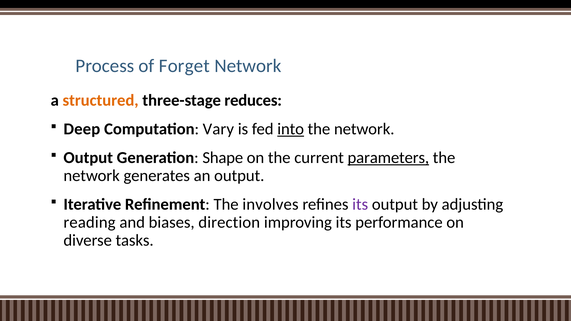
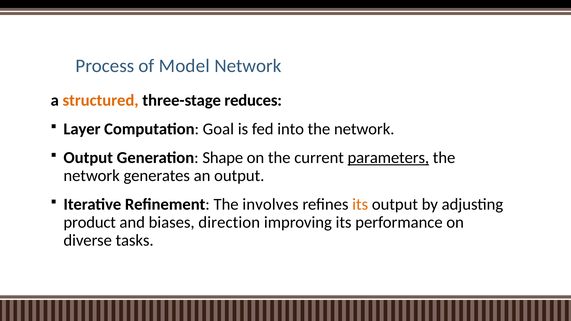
Forget: Forget -> Model
Deep: Deep -> Layer
Vary: Vary -> Goal
into underline: present -> none
its at (360, 204) colour: purple -> orange
reading: reading -> product
